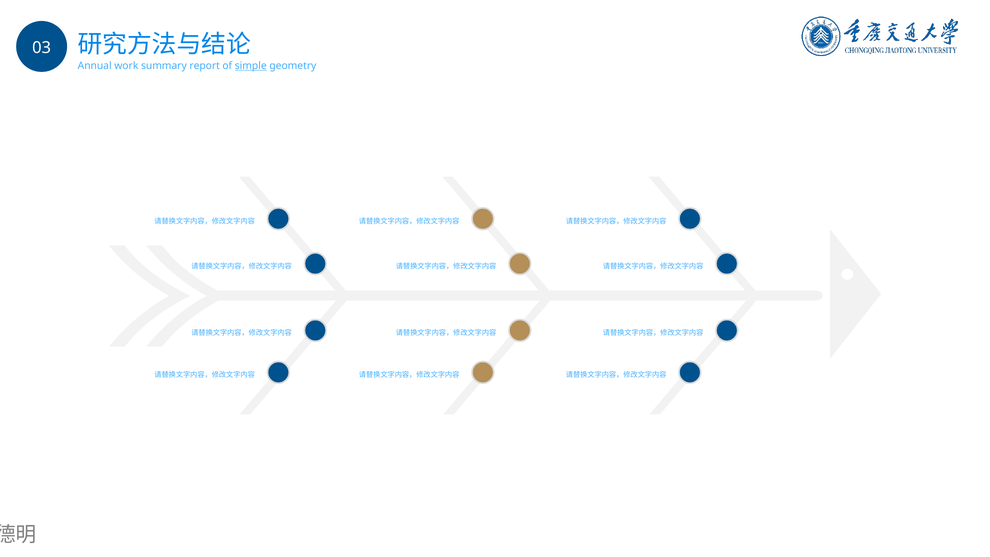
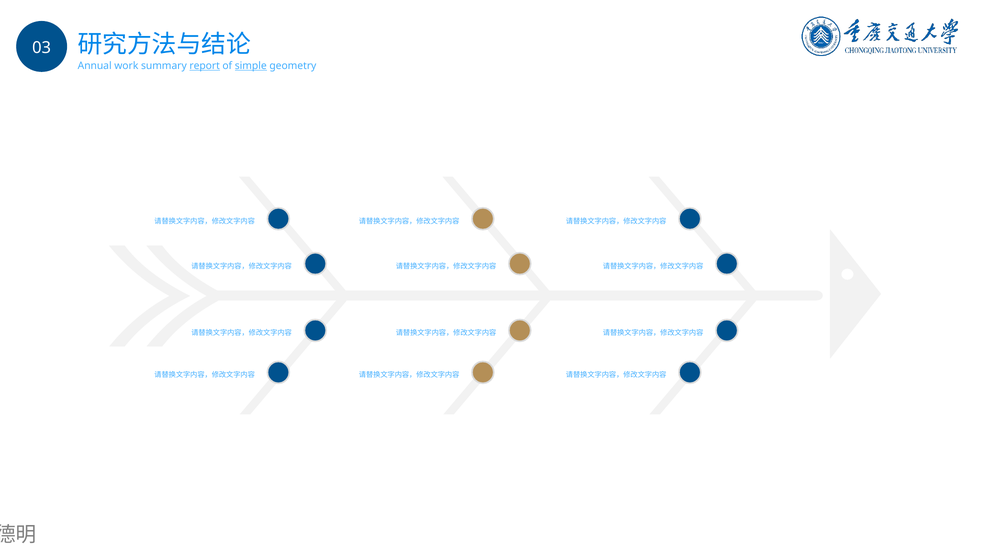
report underline: none -> present
